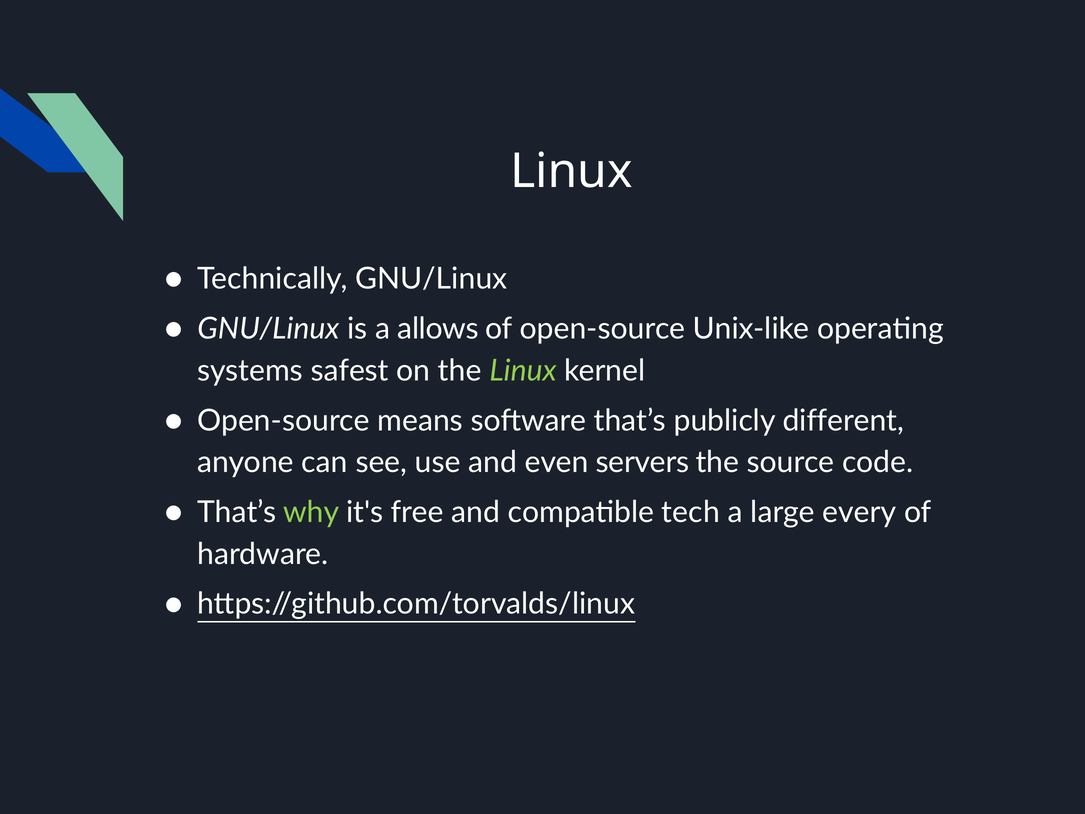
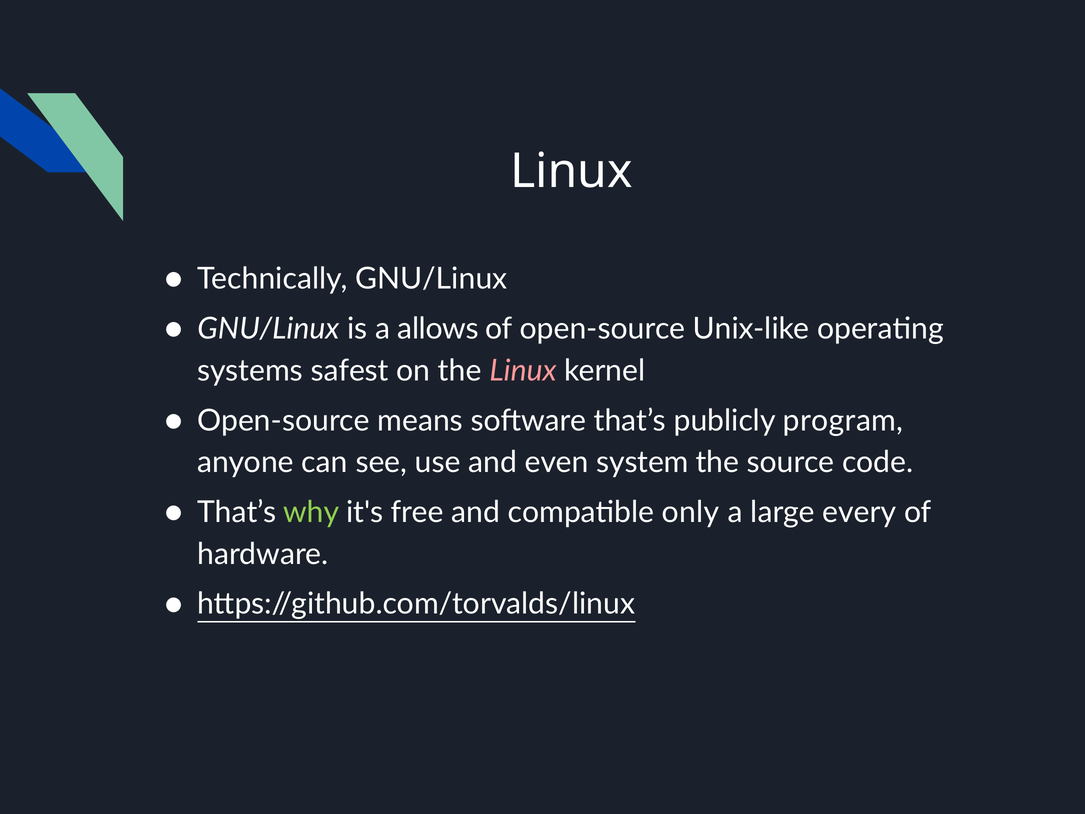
Linux at (523, 370) colour: light green -> pink
different: different -> program
servers: servers -> system
tech: tech -> only
